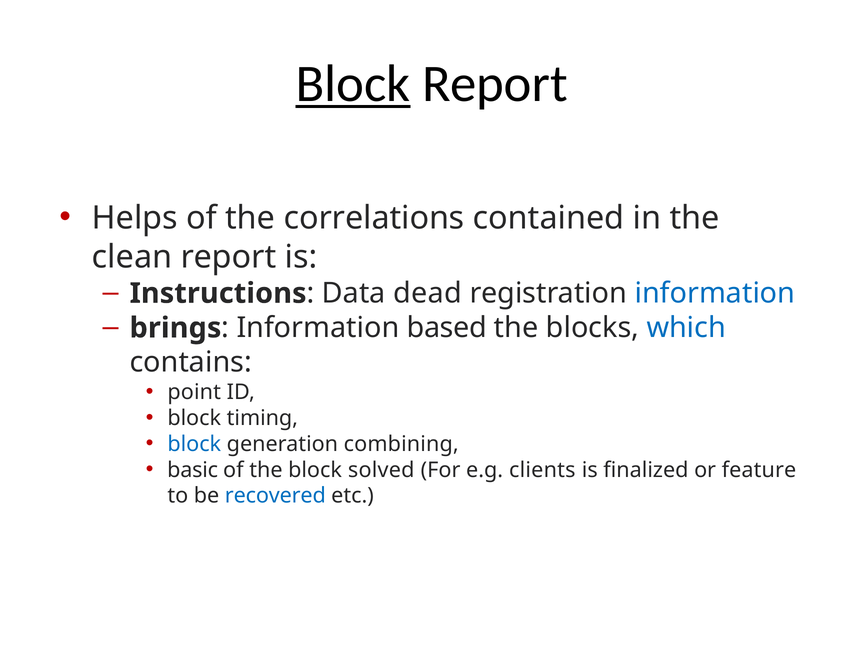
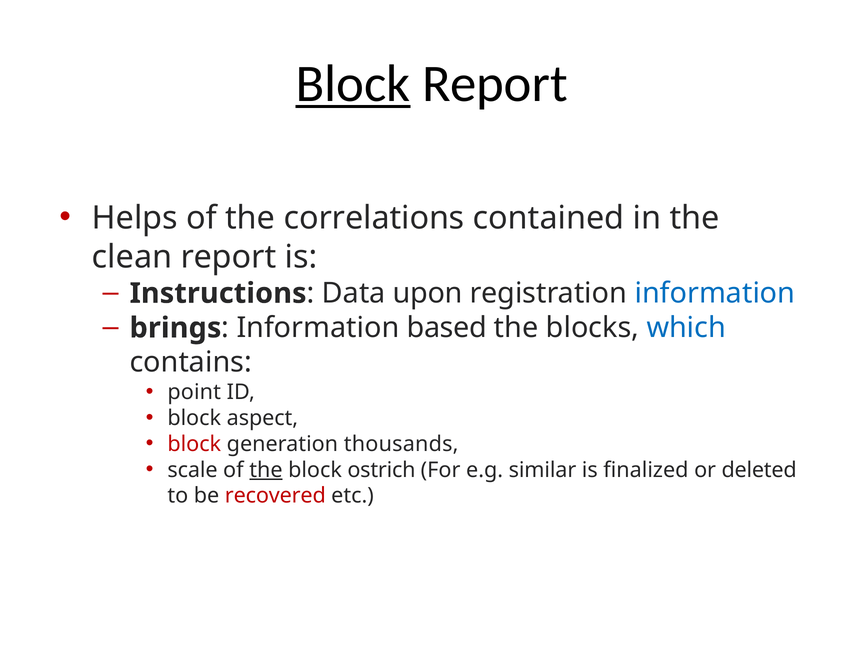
dead: dead -> upon
timing: timing -> aspect
block at (194, 444) colour: blue -> red
combining: combining -> thousands
basic: basic -> scale
the at (266, 470) underline: none -> present
solved: solved -> ostrich
clients: clients -> similar
feature: feature -> deleted
recovered colour: blue -> red
